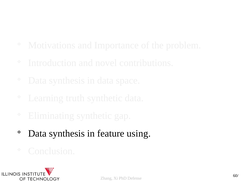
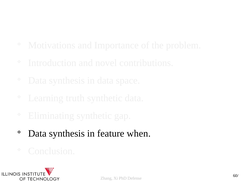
using: using -> when
